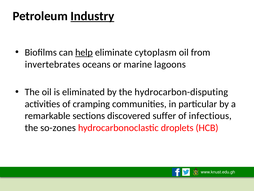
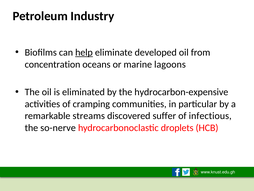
Industry underline: present -> none
cytoplasm: cytoplasm -> developed
invertebrates: invertebrates -> concentration
hydrocarbon-disputing: hydrocarbon-disputing -> hydrocarbon-expensive
sections: sections -> streams
so-zones: so-zones -> so-nerve
